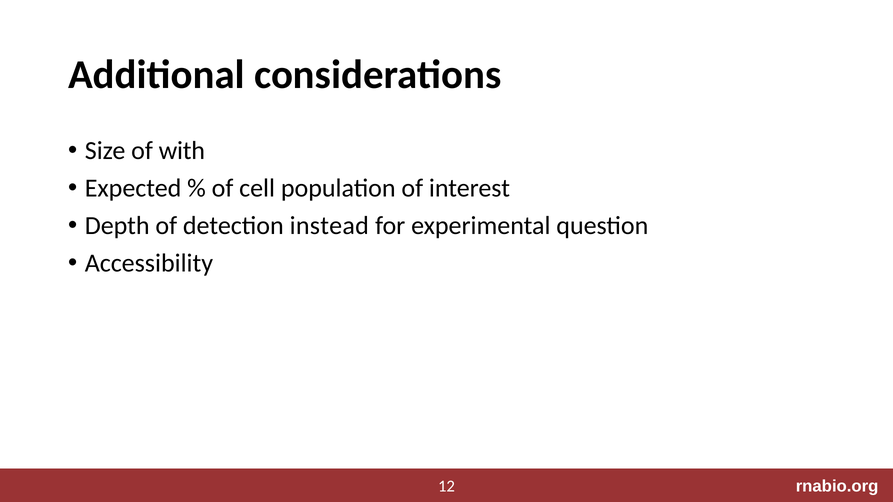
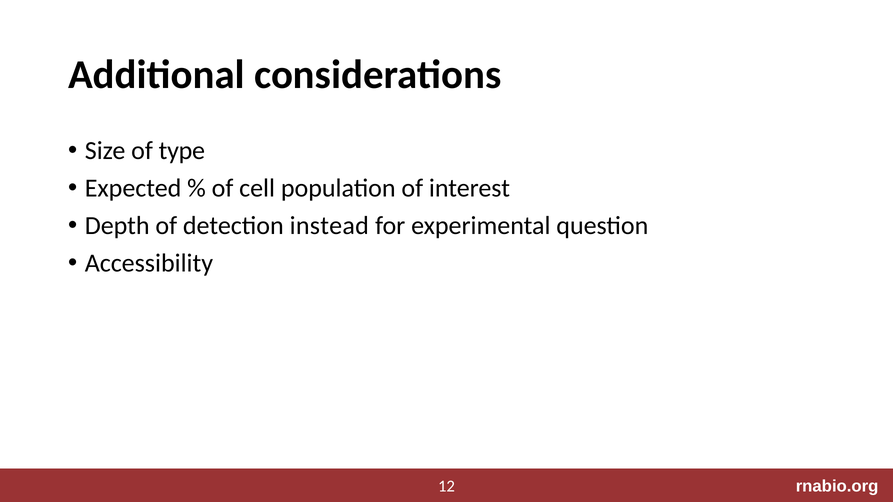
with: with -> type
